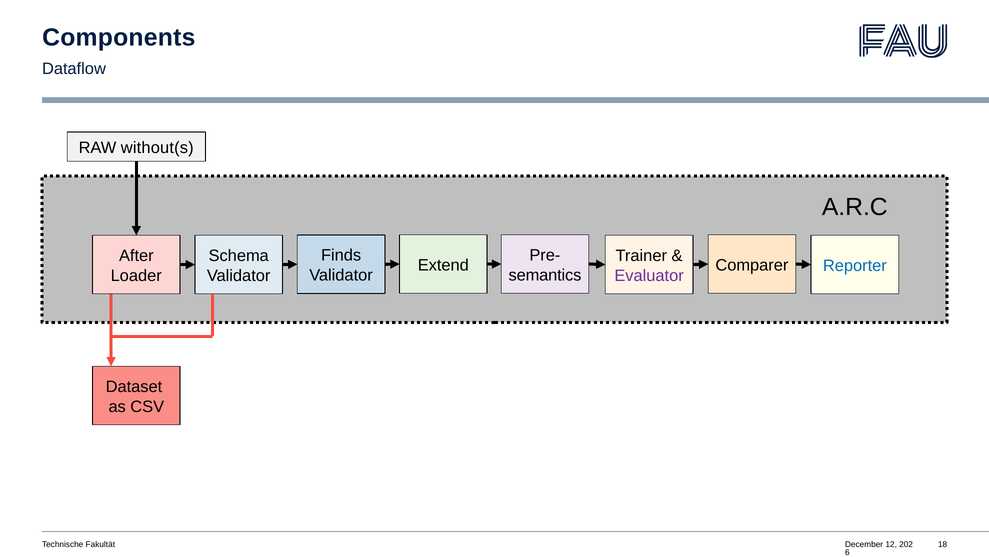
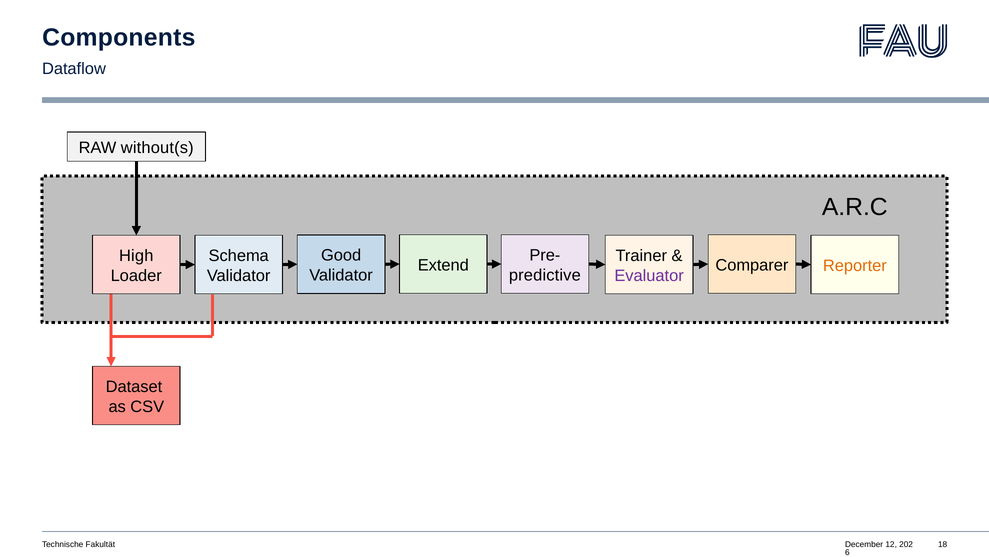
Finds: Finds -> Good
After: After -> High
Reporter colour: blue -> orange
semantics: semantics -> predictive
